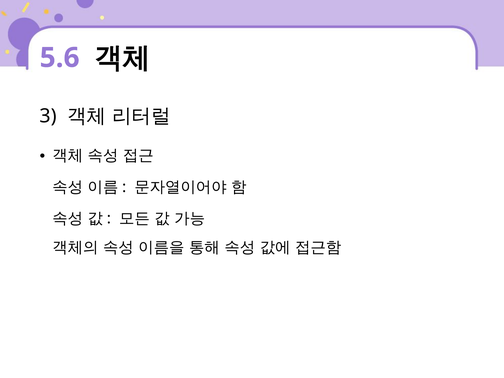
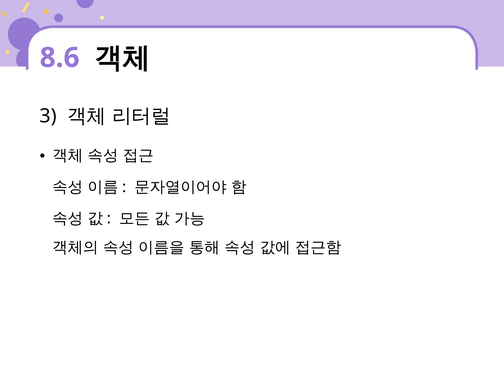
5.6: 5.6 -> 8.6
